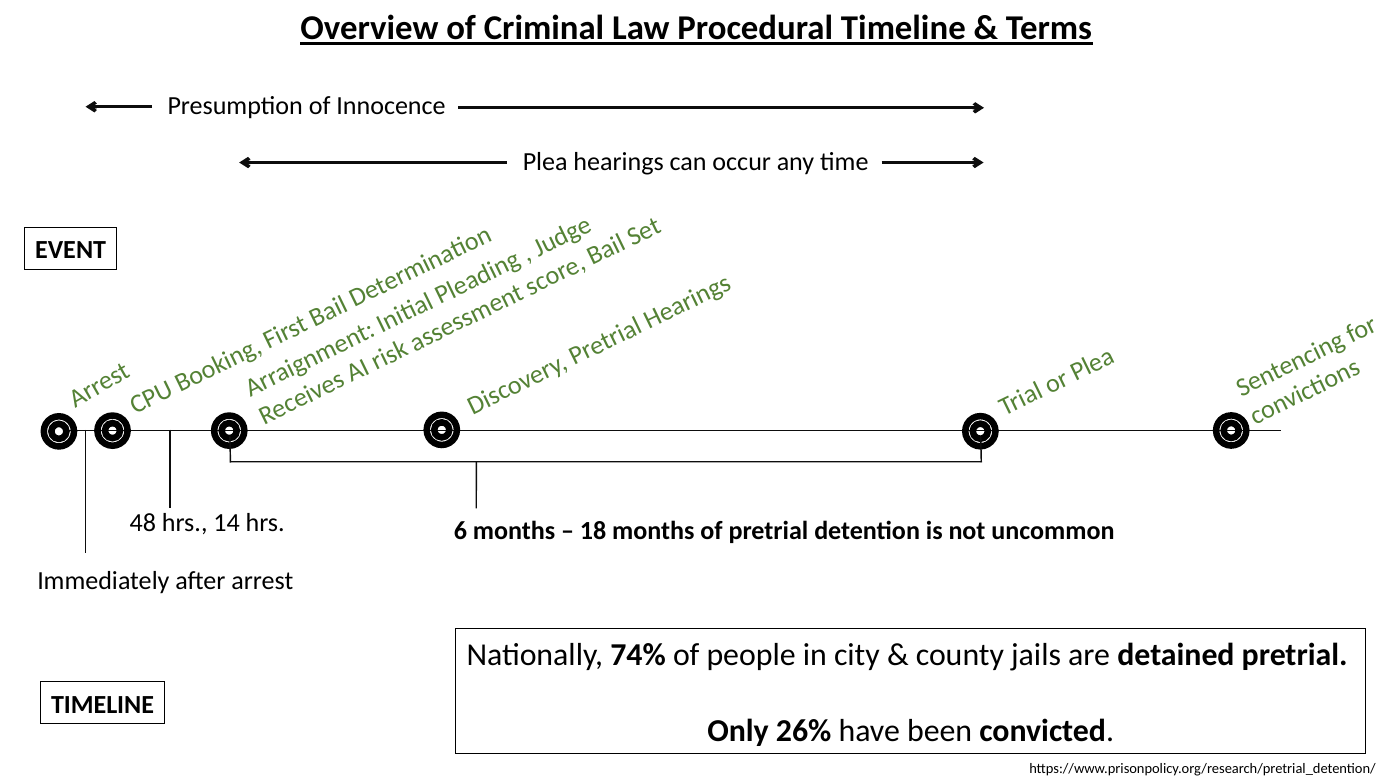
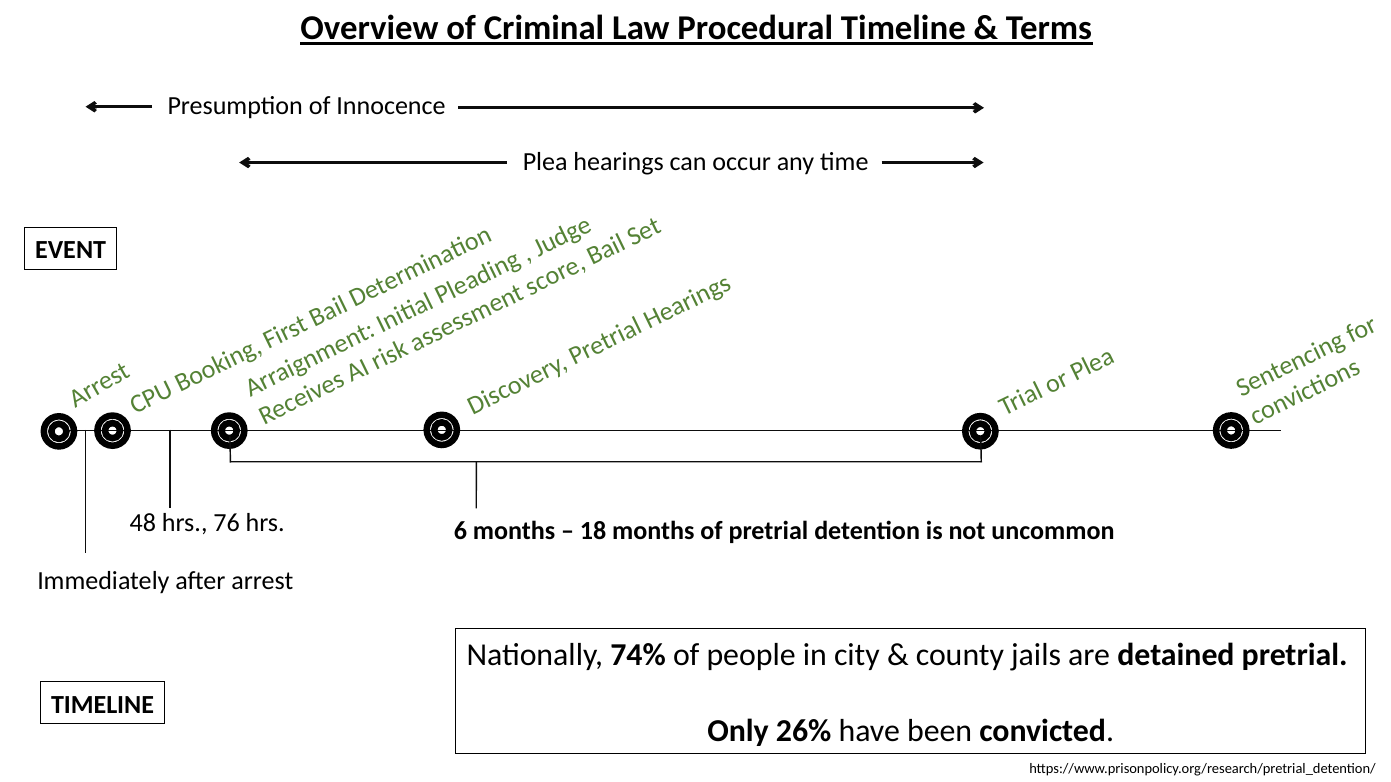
14: 14 -> 76
